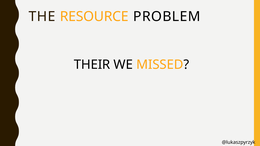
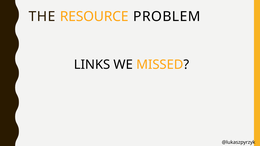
THEIR: THEIR -> LINKS
